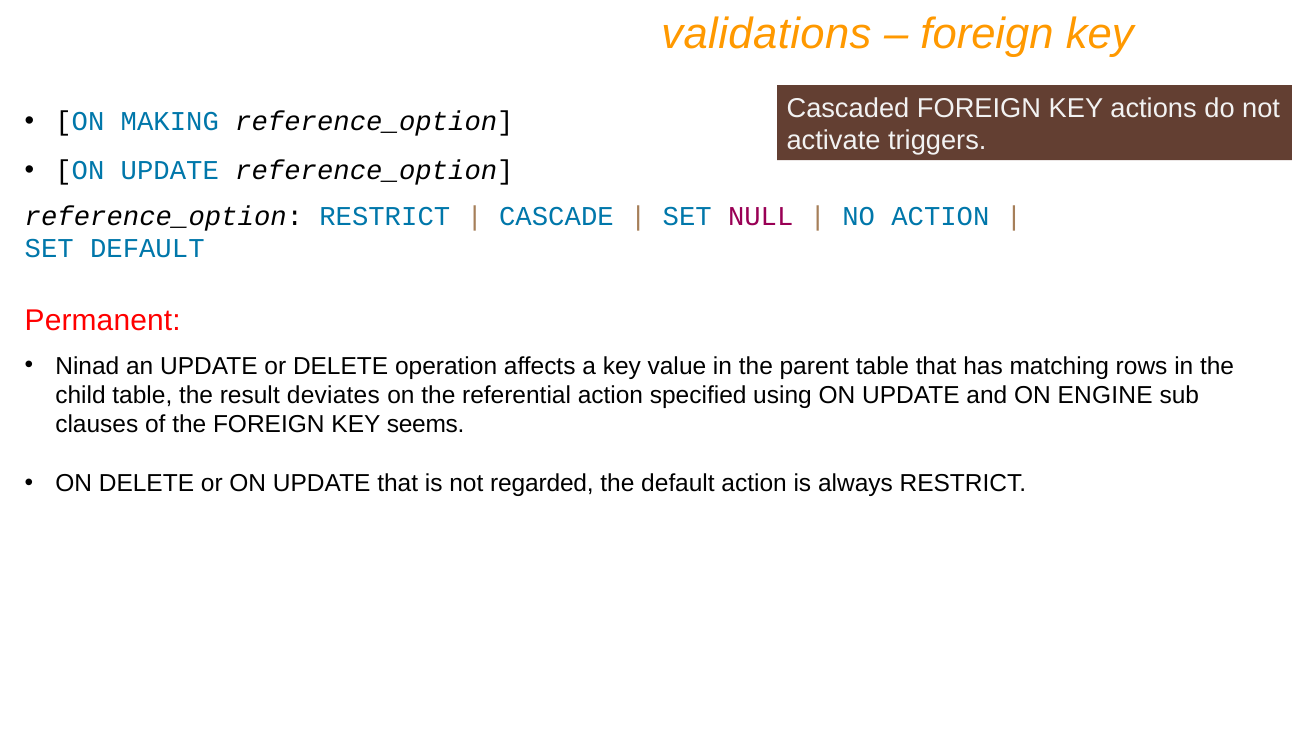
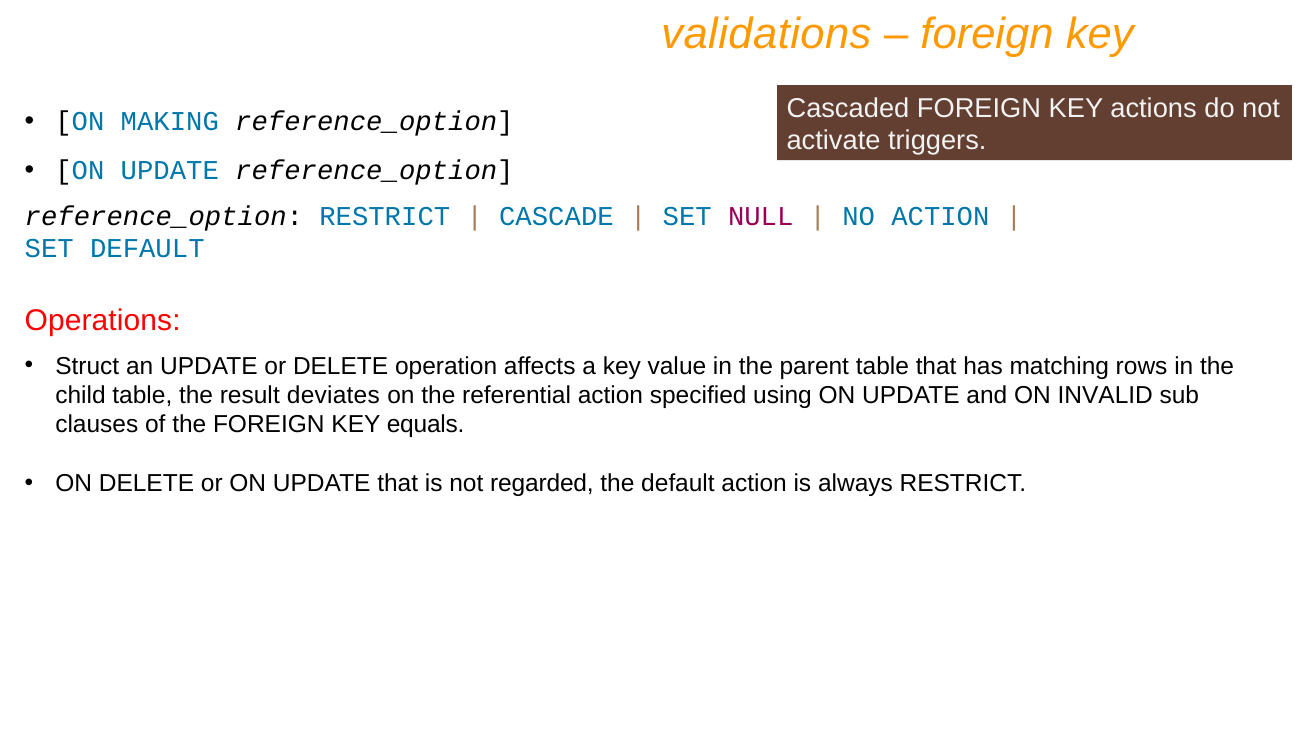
Permanent: Permanent -> Operations
Ninad: Ninad -> Struct
ENGINE: ENGINE -> INVALID
seems: seems -> equals
